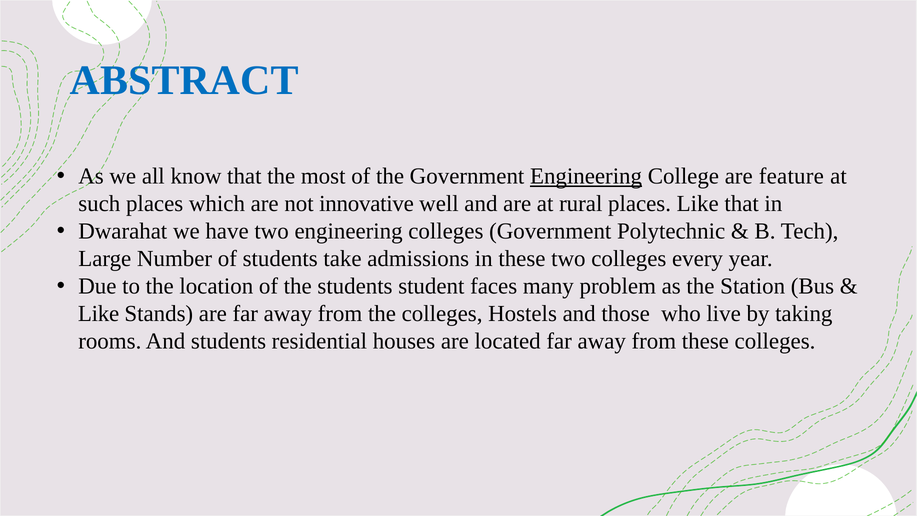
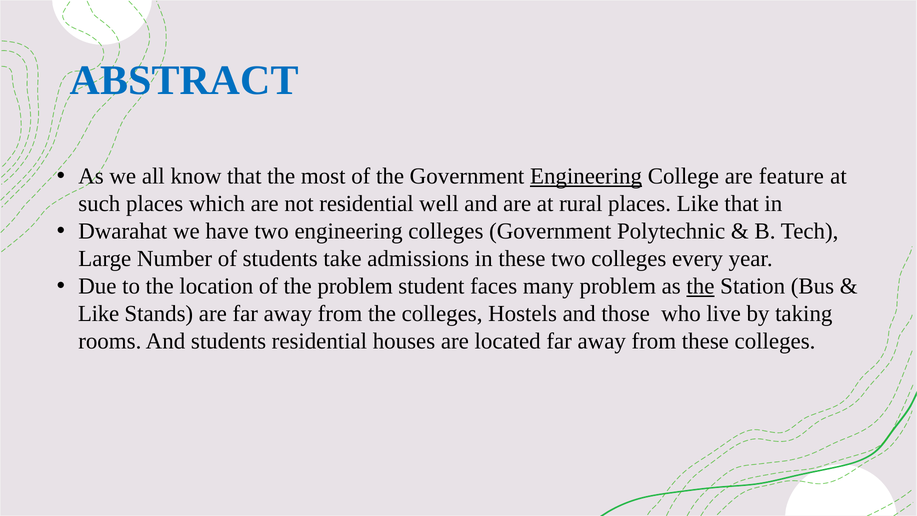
not innovative: innovative -> residential
the students: students -> problem
the at (700, 286) underline: none -> present
